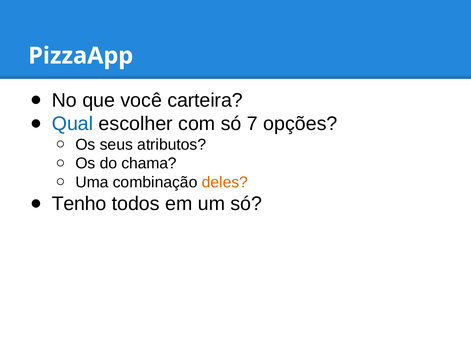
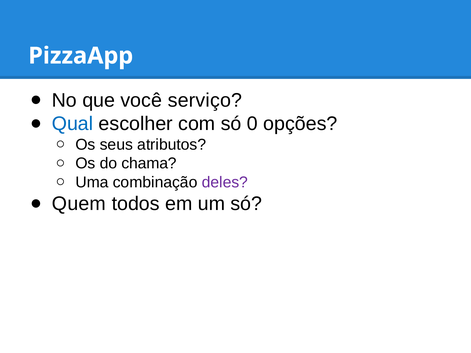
carteira: carteira -> serviço
7: 7 -> 0
deles colour: orange -> purple
Tenho: Tenho -> Quem
